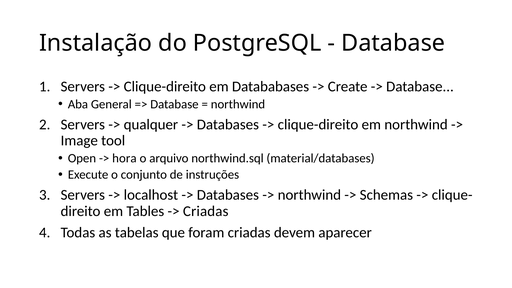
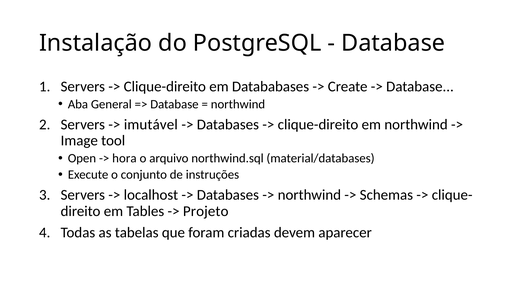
qualquer: qualquer -> imutável
Criadas at (206, 211): Criadas -> Projeto
